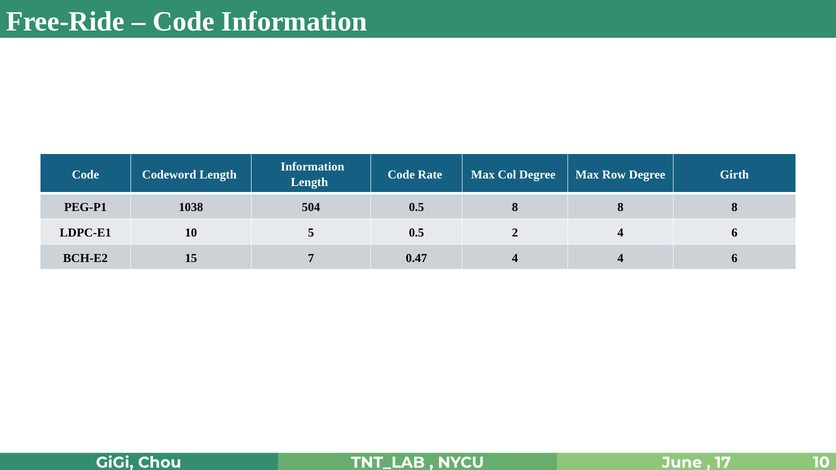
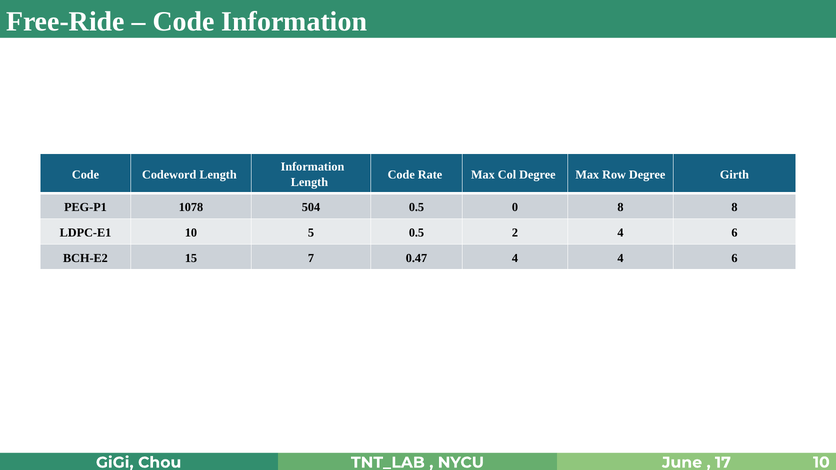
1038: 1038 -> 1078
0.5 8: 8 -> 0
